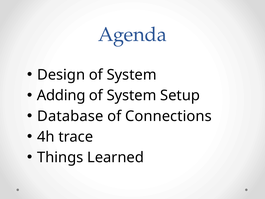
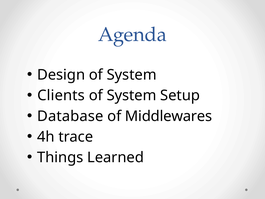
Adding: Adding -> Clients
Connections: Connections -> Middlewares
